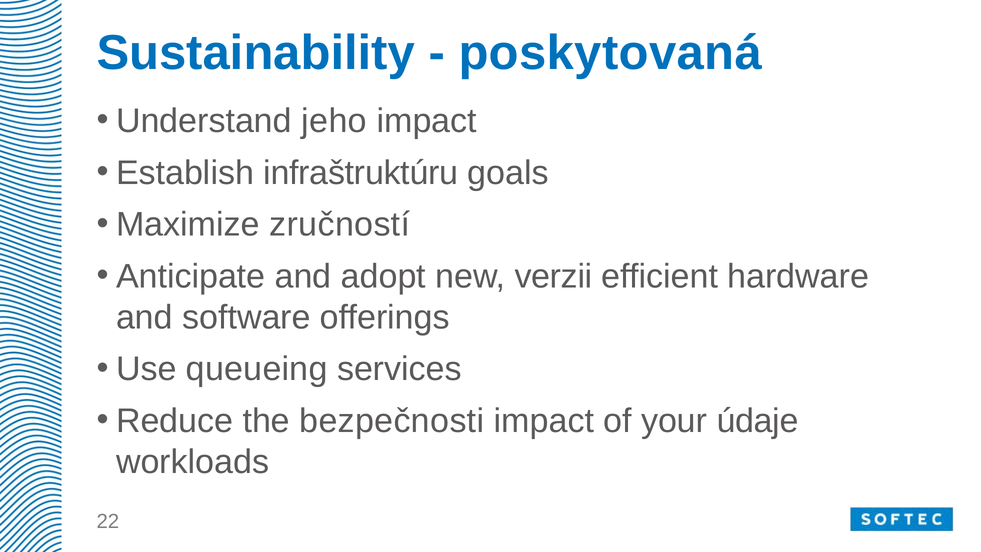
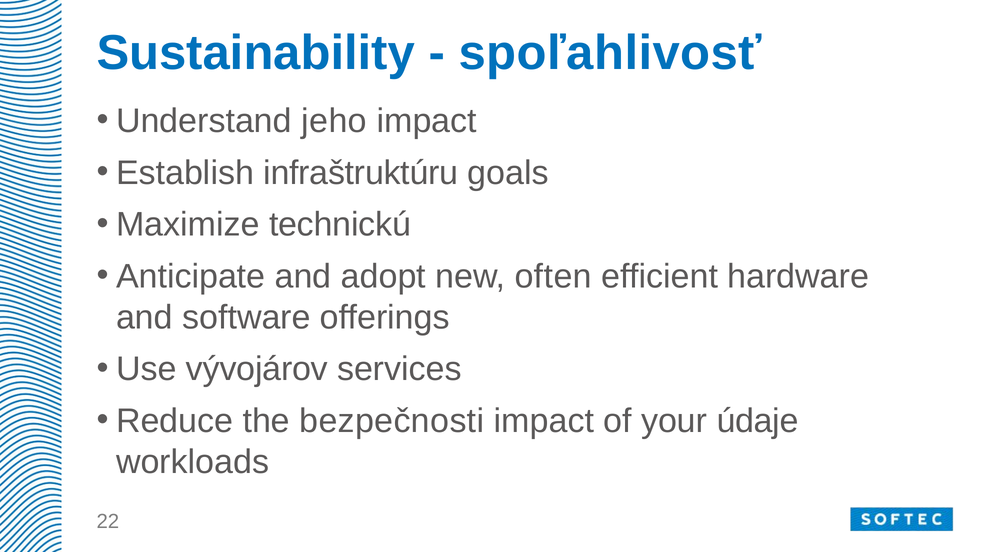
poskytovaná: poskytovaná -> spoľahlivosť
zručností: zručností -> technickú
verzii: verzii -> often
queueing: queueing -> vývojárov
